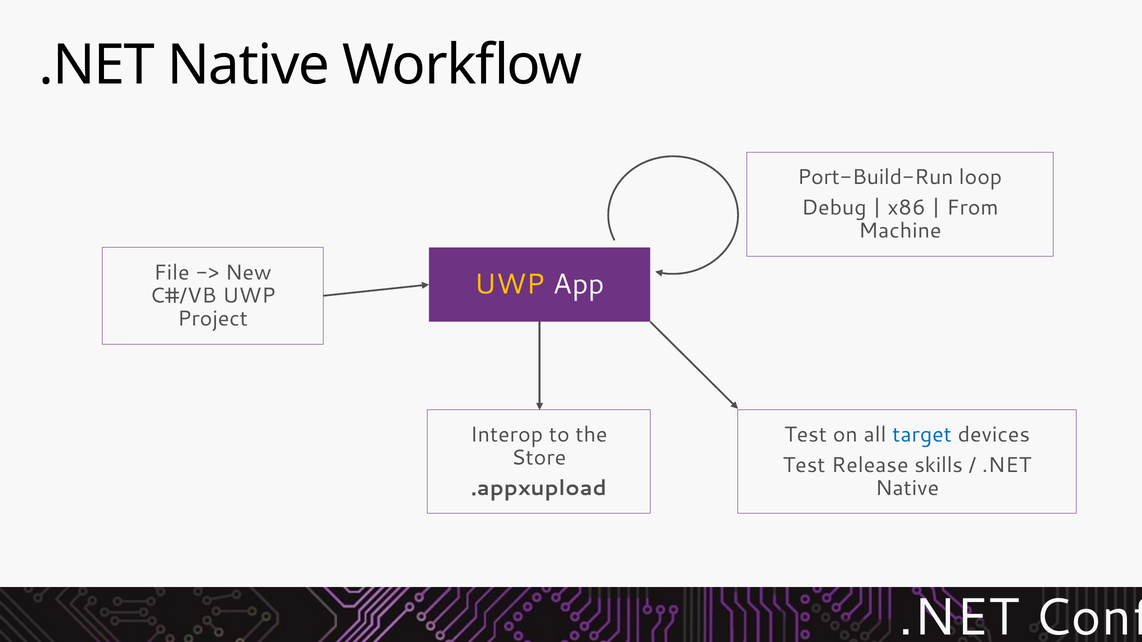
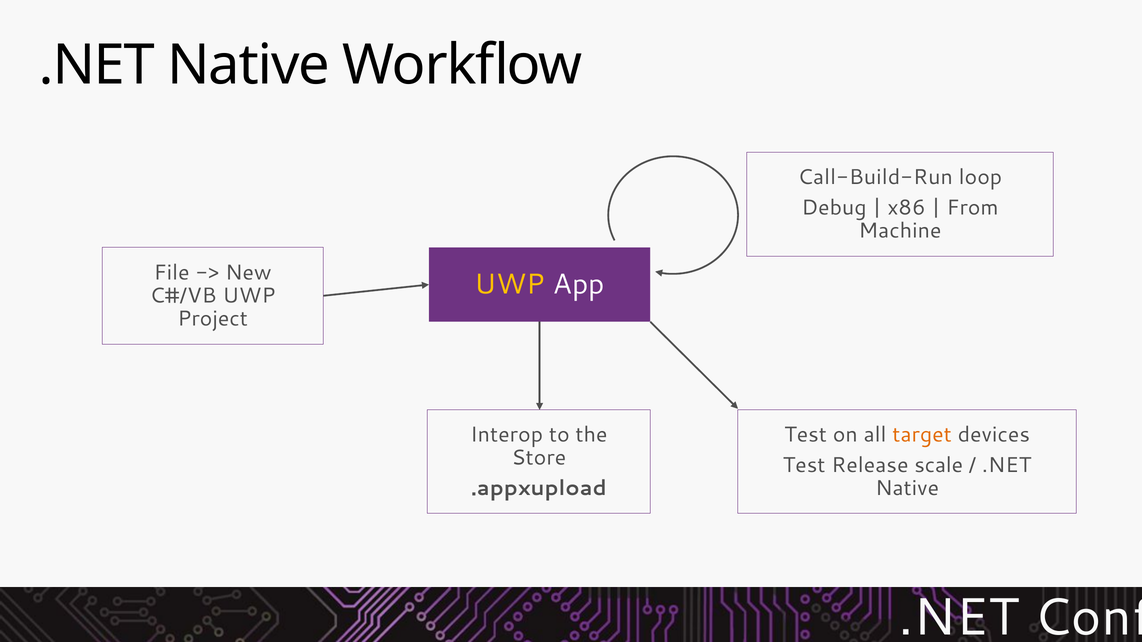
Port-Build-Run: Port-Build-Run -> Call-Build-Run
target colour: blue -> orange
skills: skills -> scale
